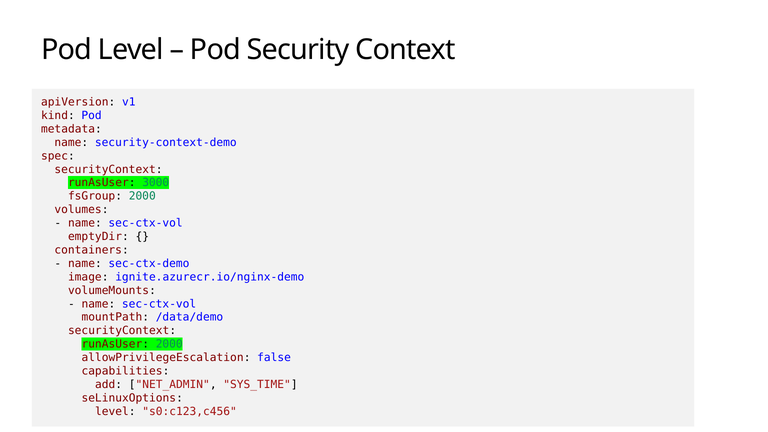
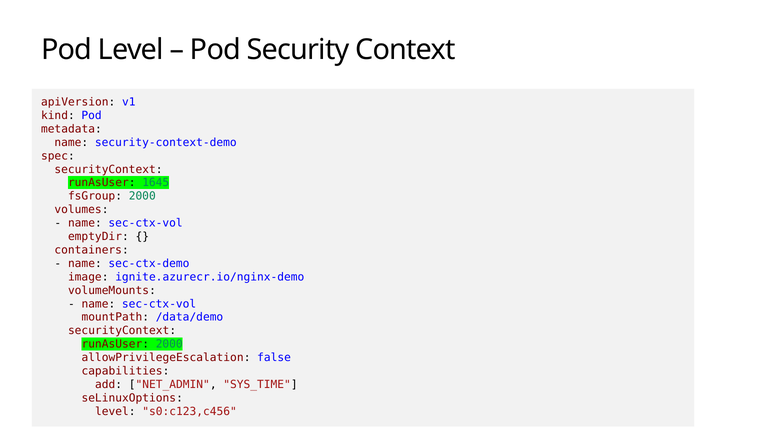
3000: 3000 -> 1645
